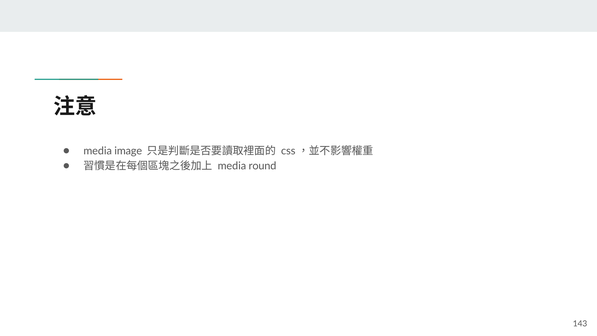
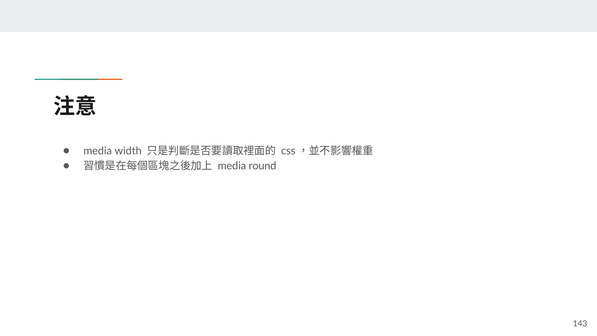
image: image -> width
